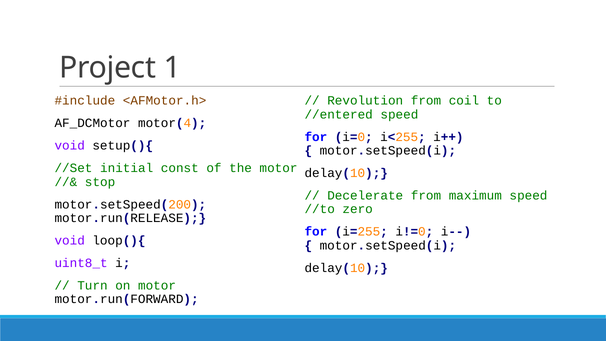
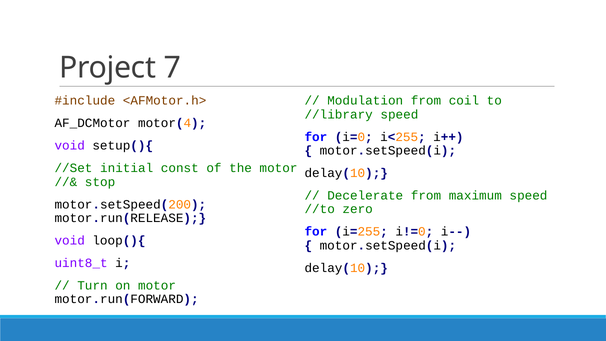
1: 1 -> 7
Revolution: Revolution -> Modulation
//entered: //entered -> //library
